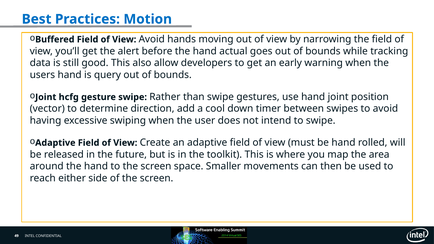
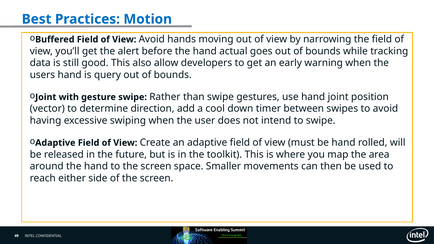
hcfg: hcfg -> with
